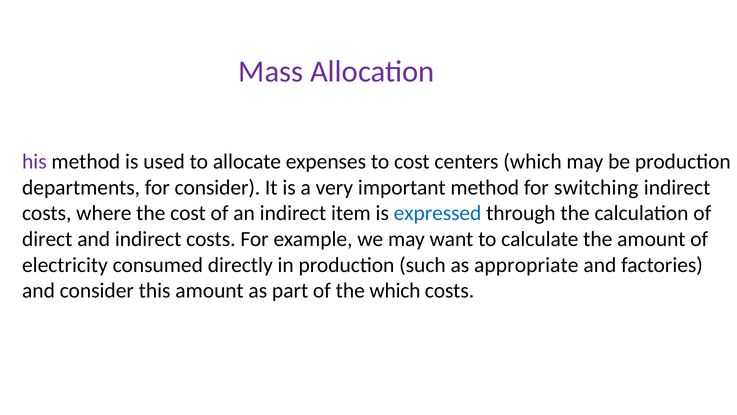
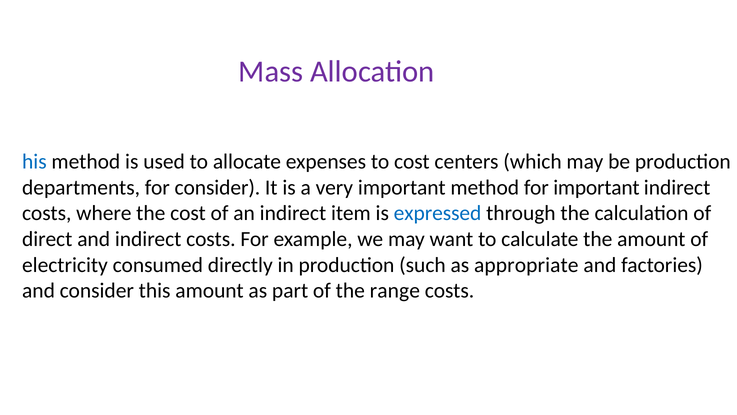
his colour: purple -> blue
for switching: switching -> important
the which: which -> range
